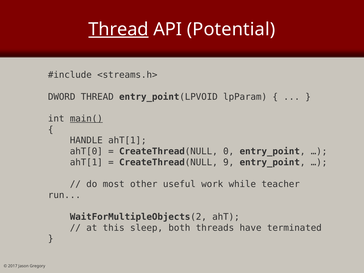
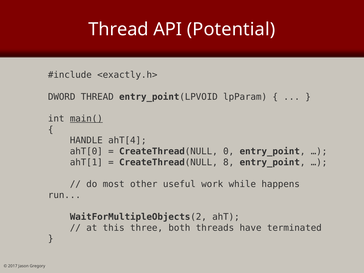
Thread at (119, 29) underline: present -> none
<streams.h>: <streams.h> -> <exactly.h>
HANDLE ahT[1: ahT[1 -> ahT[4
9: 9 -> 8
teacher: teacher -> happens
sleep: sleep -> three
